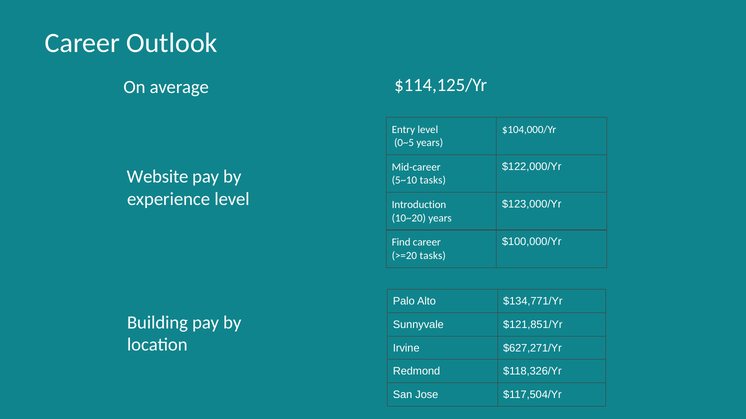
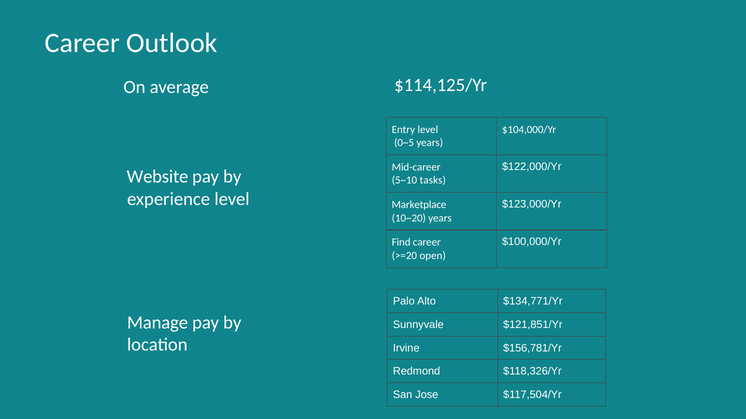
Introduction: Introduction -> Marketplace
>=20 tasks: tasks -> open
Building: Building -> Manage
$627,271/Yr: $627,271/Yr -> $156,781/Yr
